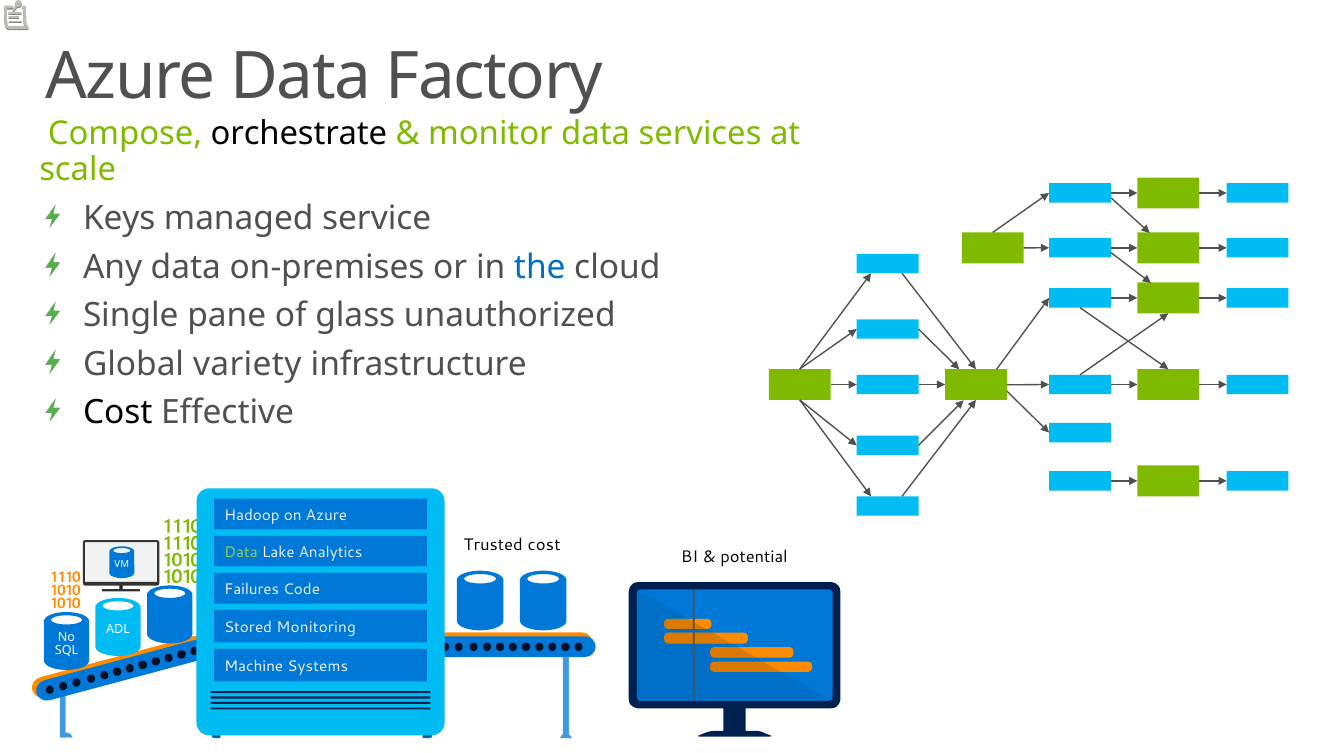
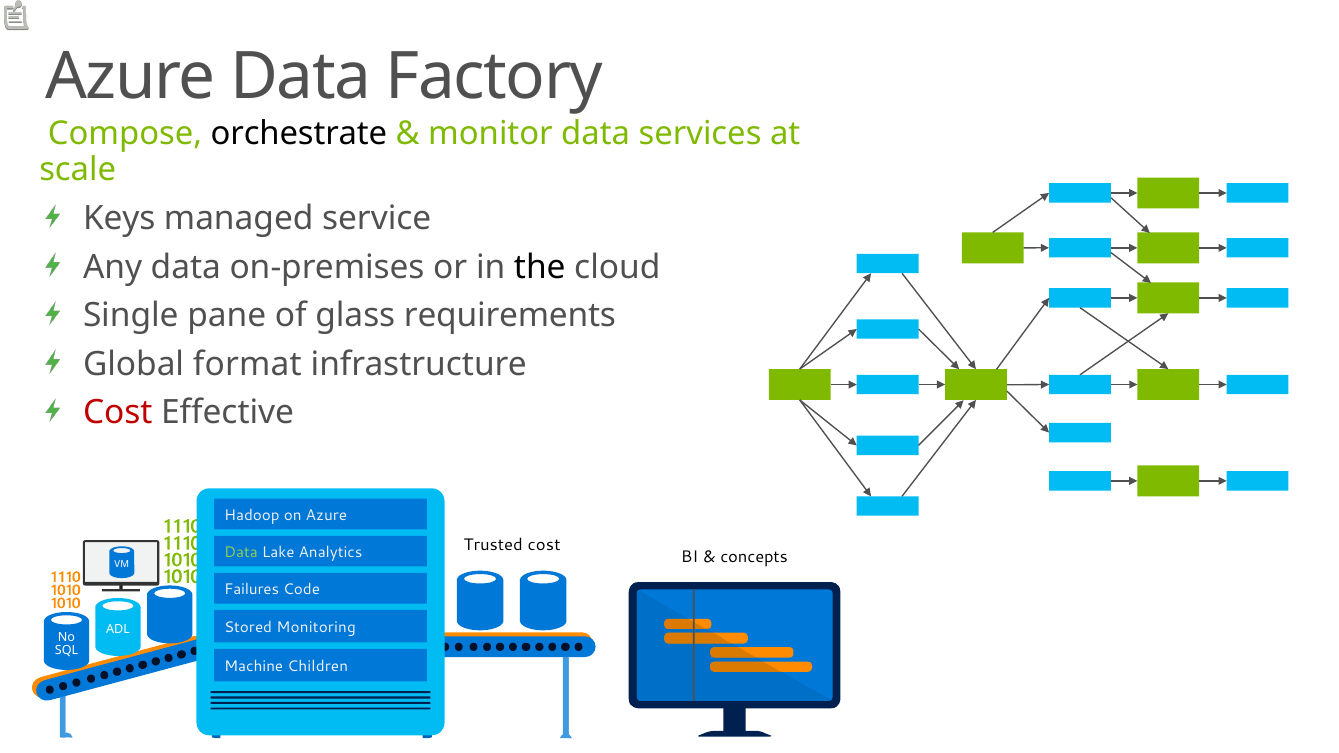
the colour: blue -> black
unauthorized: unauthorized -> requirements
variety: variety -> format
Cost at (118, 413) colour: black -> red
potential: potential -> concepts
Systems: Systems -> Children
